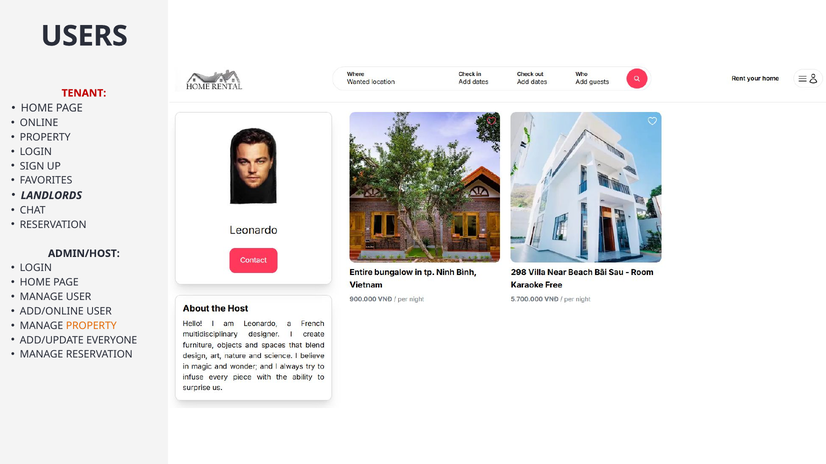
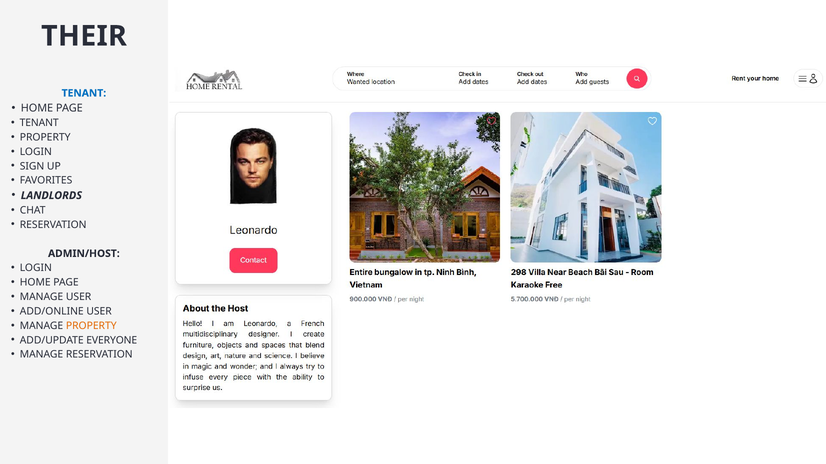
USERS: USERS -> THEIR
TENANT at (84, 93) colour: red -> blue
ONLINE at (39, 123): ONLINE -> TENANT
